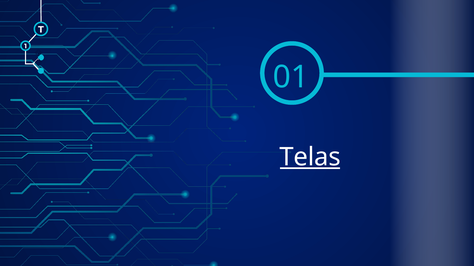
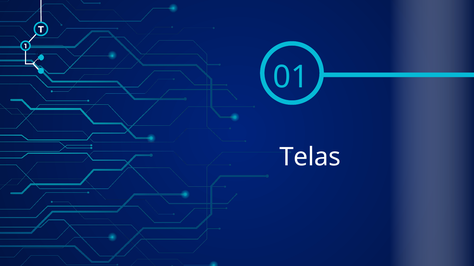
Telas underline: present -> none
